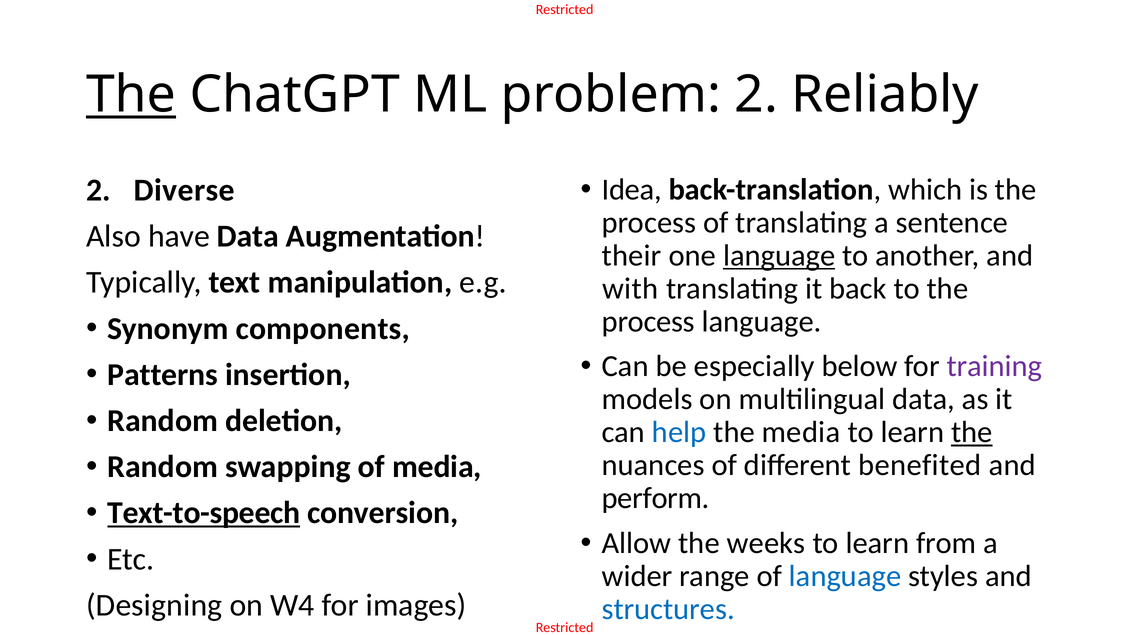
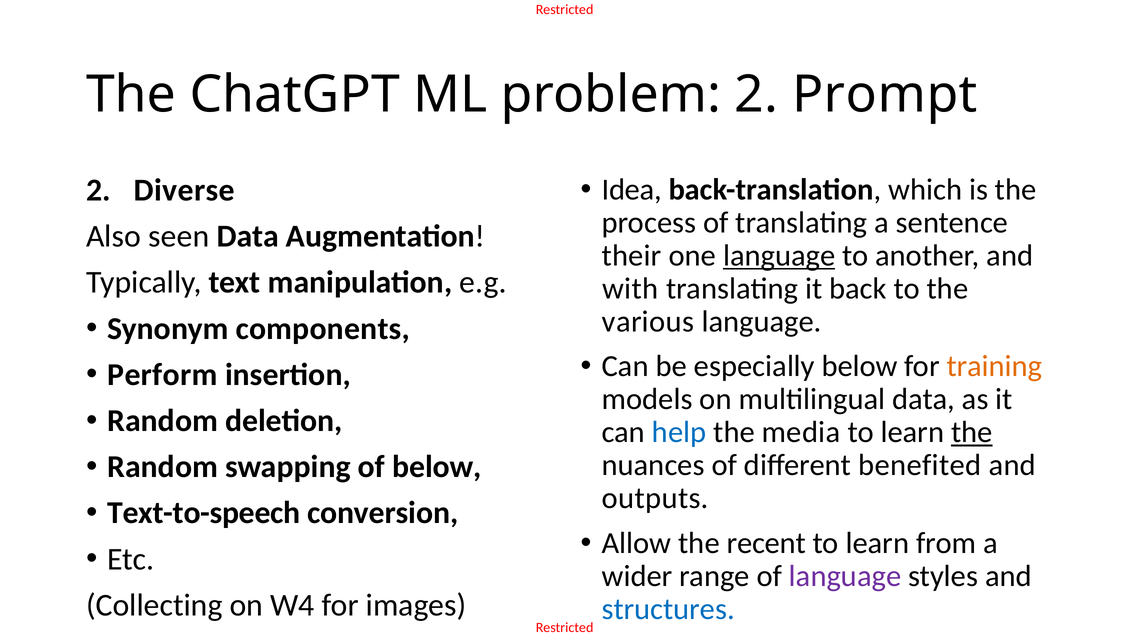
The at (131, 95) underline: present -> none
Reliably: Reliably -> Prompt
have: have -> seen
process at (648, 322): process -> various
training colour: purple -> orange
Patterns: Patterns -> Perform
of media: media -> below
perform: perform -> outputs
Text-to-speech underline: present -> none
weeks: weeks -> recent
language at (845, 577) colour: blue -> purple
Designing: Designing -> Collecting
